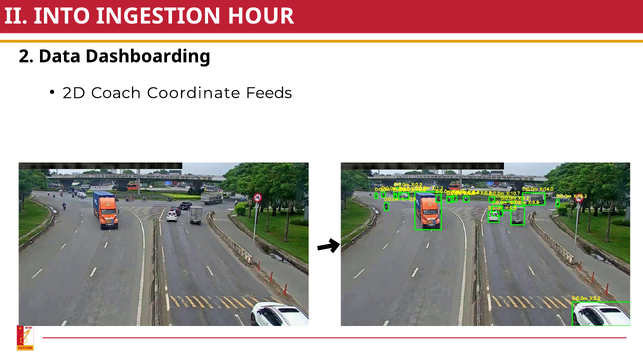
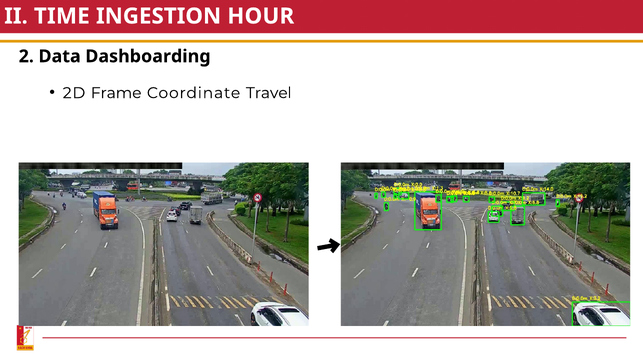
INTO: INTO -> TIME
Coach: Coach -> Frame
Feeds: Feeds -> Travel
